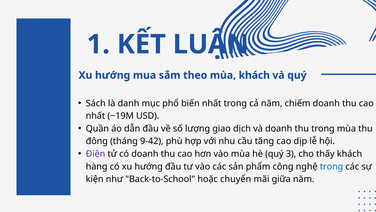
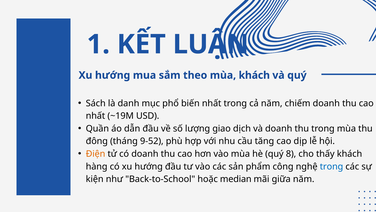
9-42: 9-42 -> 9-52
Điện colour: purple -> orange
3: 3 -> 8
chuyển: chuyển -> median
